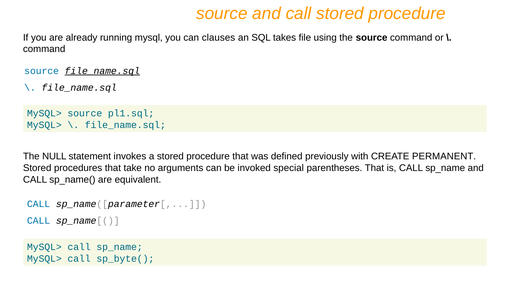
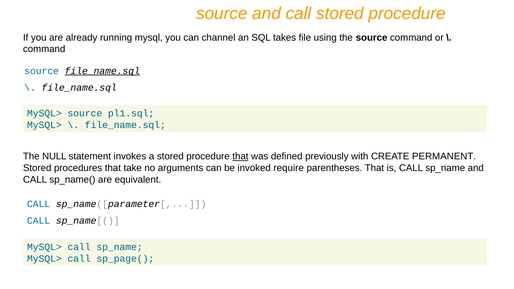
clauses: clauses -> channel
that at (240, 156) underline: none -> present
special: special -> require
sp_byte(: sp_byte( -> sp_page(
